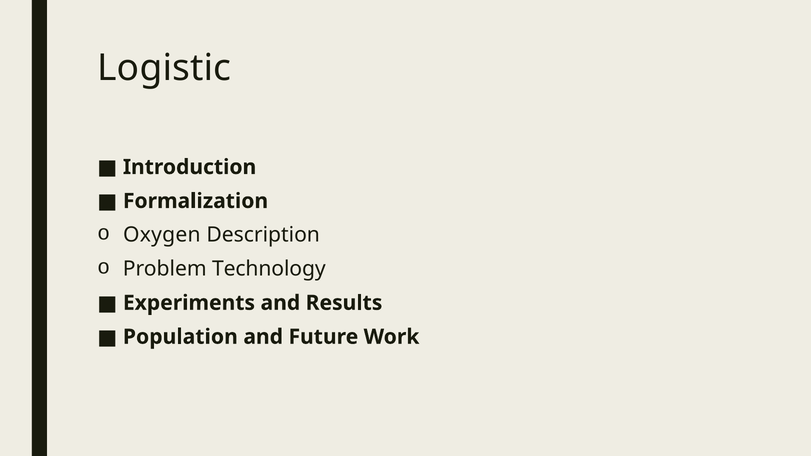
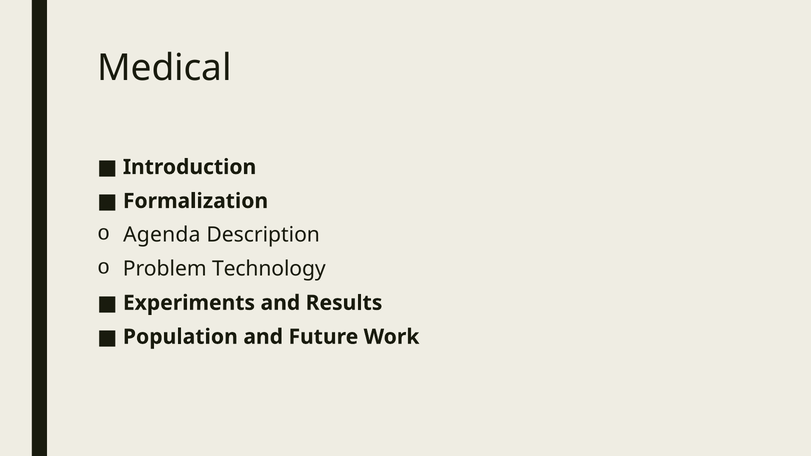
Logistic: Logistic -> Medical
Oxygen: Oxygen -> Agenda
